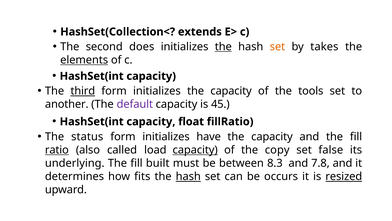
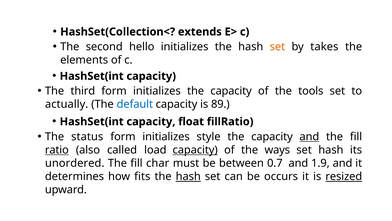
does: does -> hello
the at (223, 47) underline: present -> none
elements underline: present -> none
third underline: present -> none
another: another -> actually
default colour: purple -> blue
45: 45 -> 89
have: have -> style
and at (309, 136) underline: none -> present
copy: copy -> ways
set false: false -> hash
underlying: underlying -> unordered
built: built -> char
8.3: 8.3 -> 0.7
7.8: 7.8 -> 1.9
